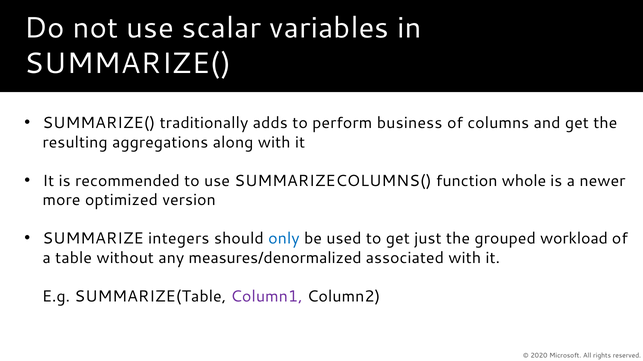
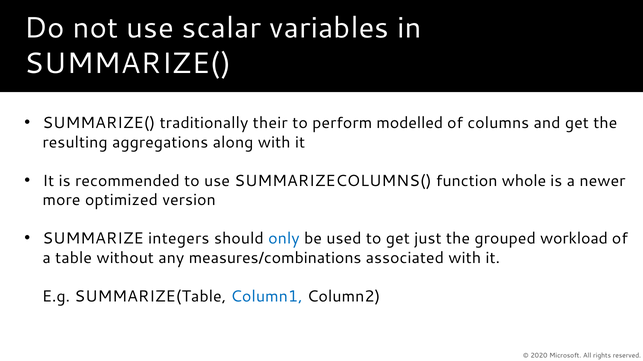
adds: adds -> their
business: business -> modelled
measures/denormalized: measures/denormalized -> measures/combinations
Column1 colour: purple -> blue
